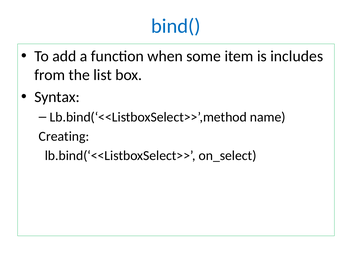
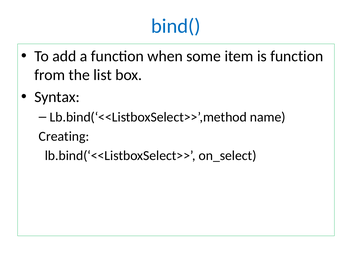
is includes: includes -> function
